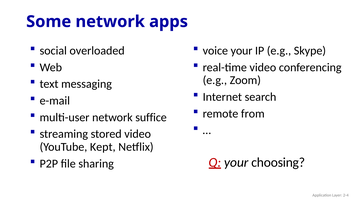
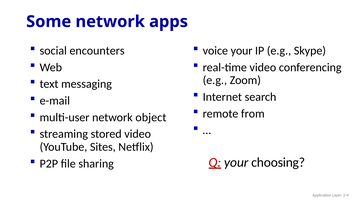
overloaded: overloaded -> encounters
suffice: suffice -> object
Kept: Kept -> Sites
